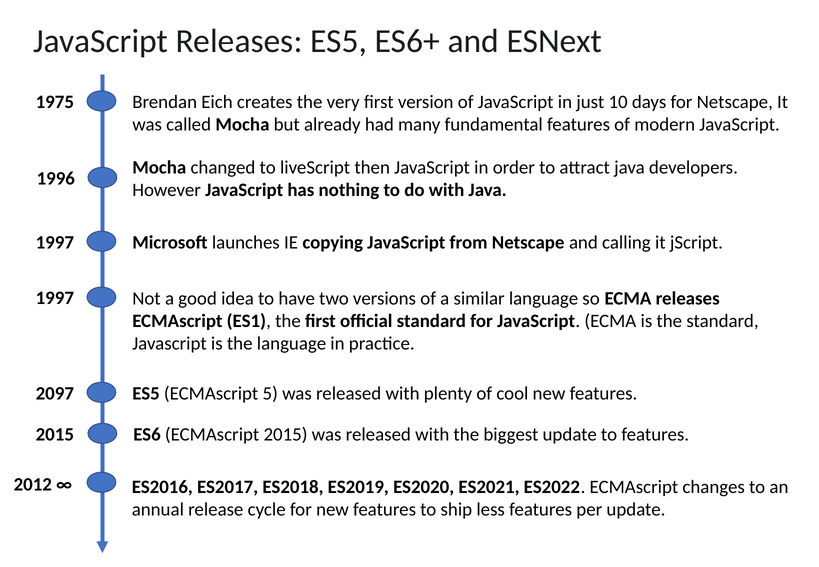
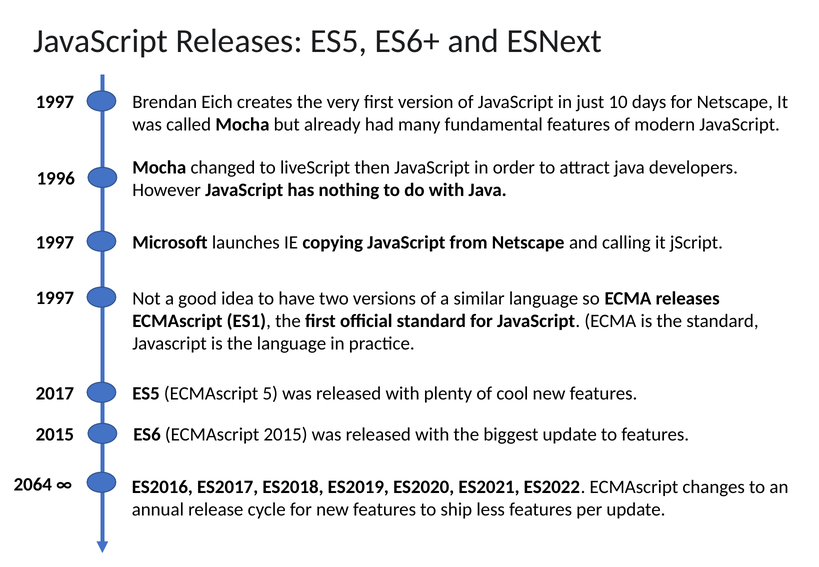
1975 at (55, 102): 1975 -> 1997
2097: 2097 -> 2017
2012: 2012 -> 2064
